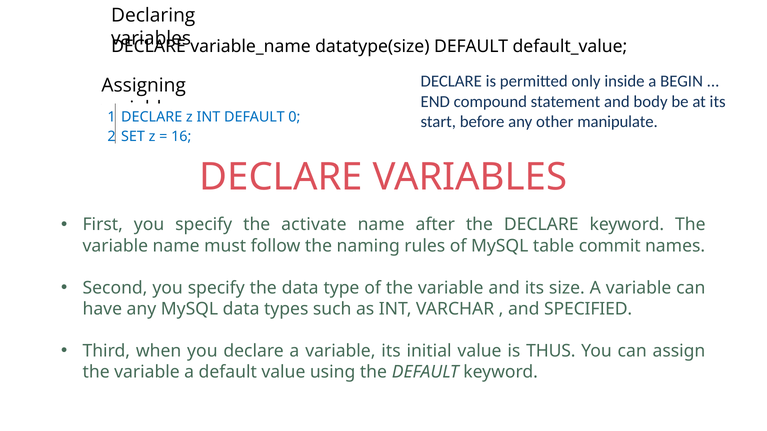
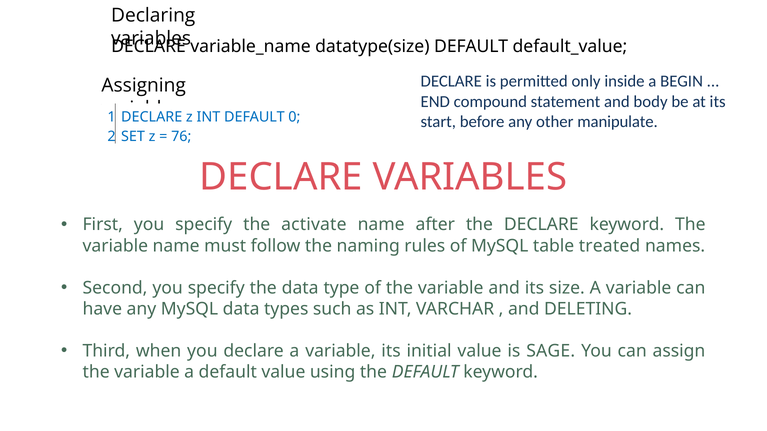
16: 16 -> 76
commit: commit -> treated
SPECIFIED: SPECIFIED -> DELETING
THUS: THUS -> SAGE
